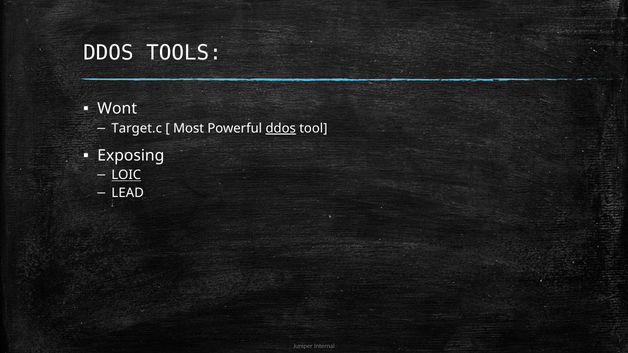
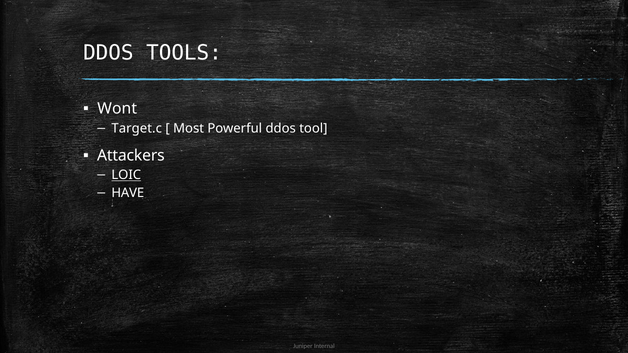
ddos at (281, 128) underline: present -> none
Exposing: Exposing -> Attackers
LEAD: LEAD -> HAVE
